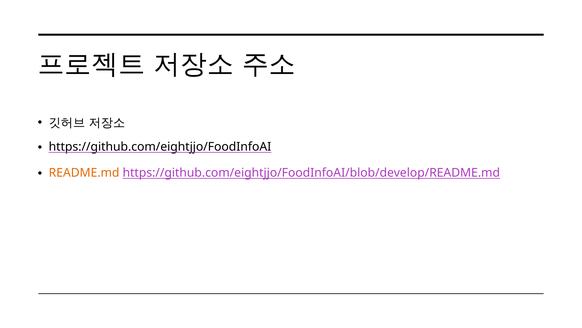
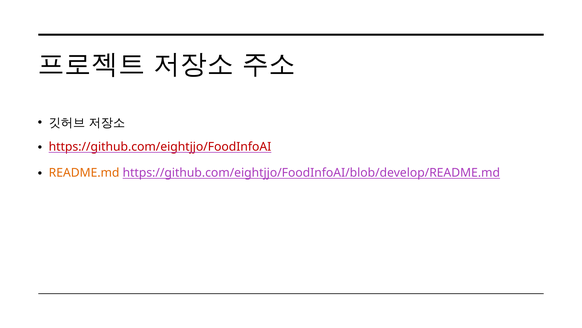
https://github.com/eightjjo/FoodInfoAI colour: black -> red
